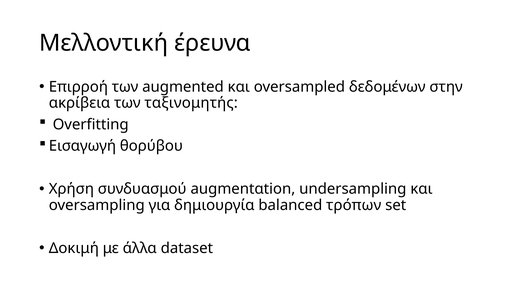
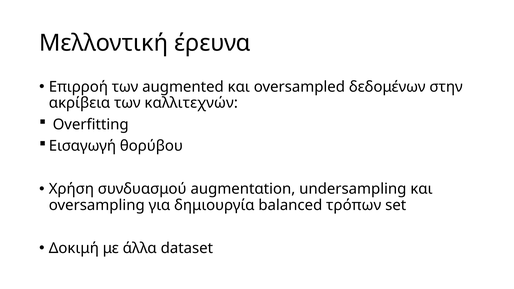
ταξινομητής: ταξινομητής -> καλλιτεχνών
